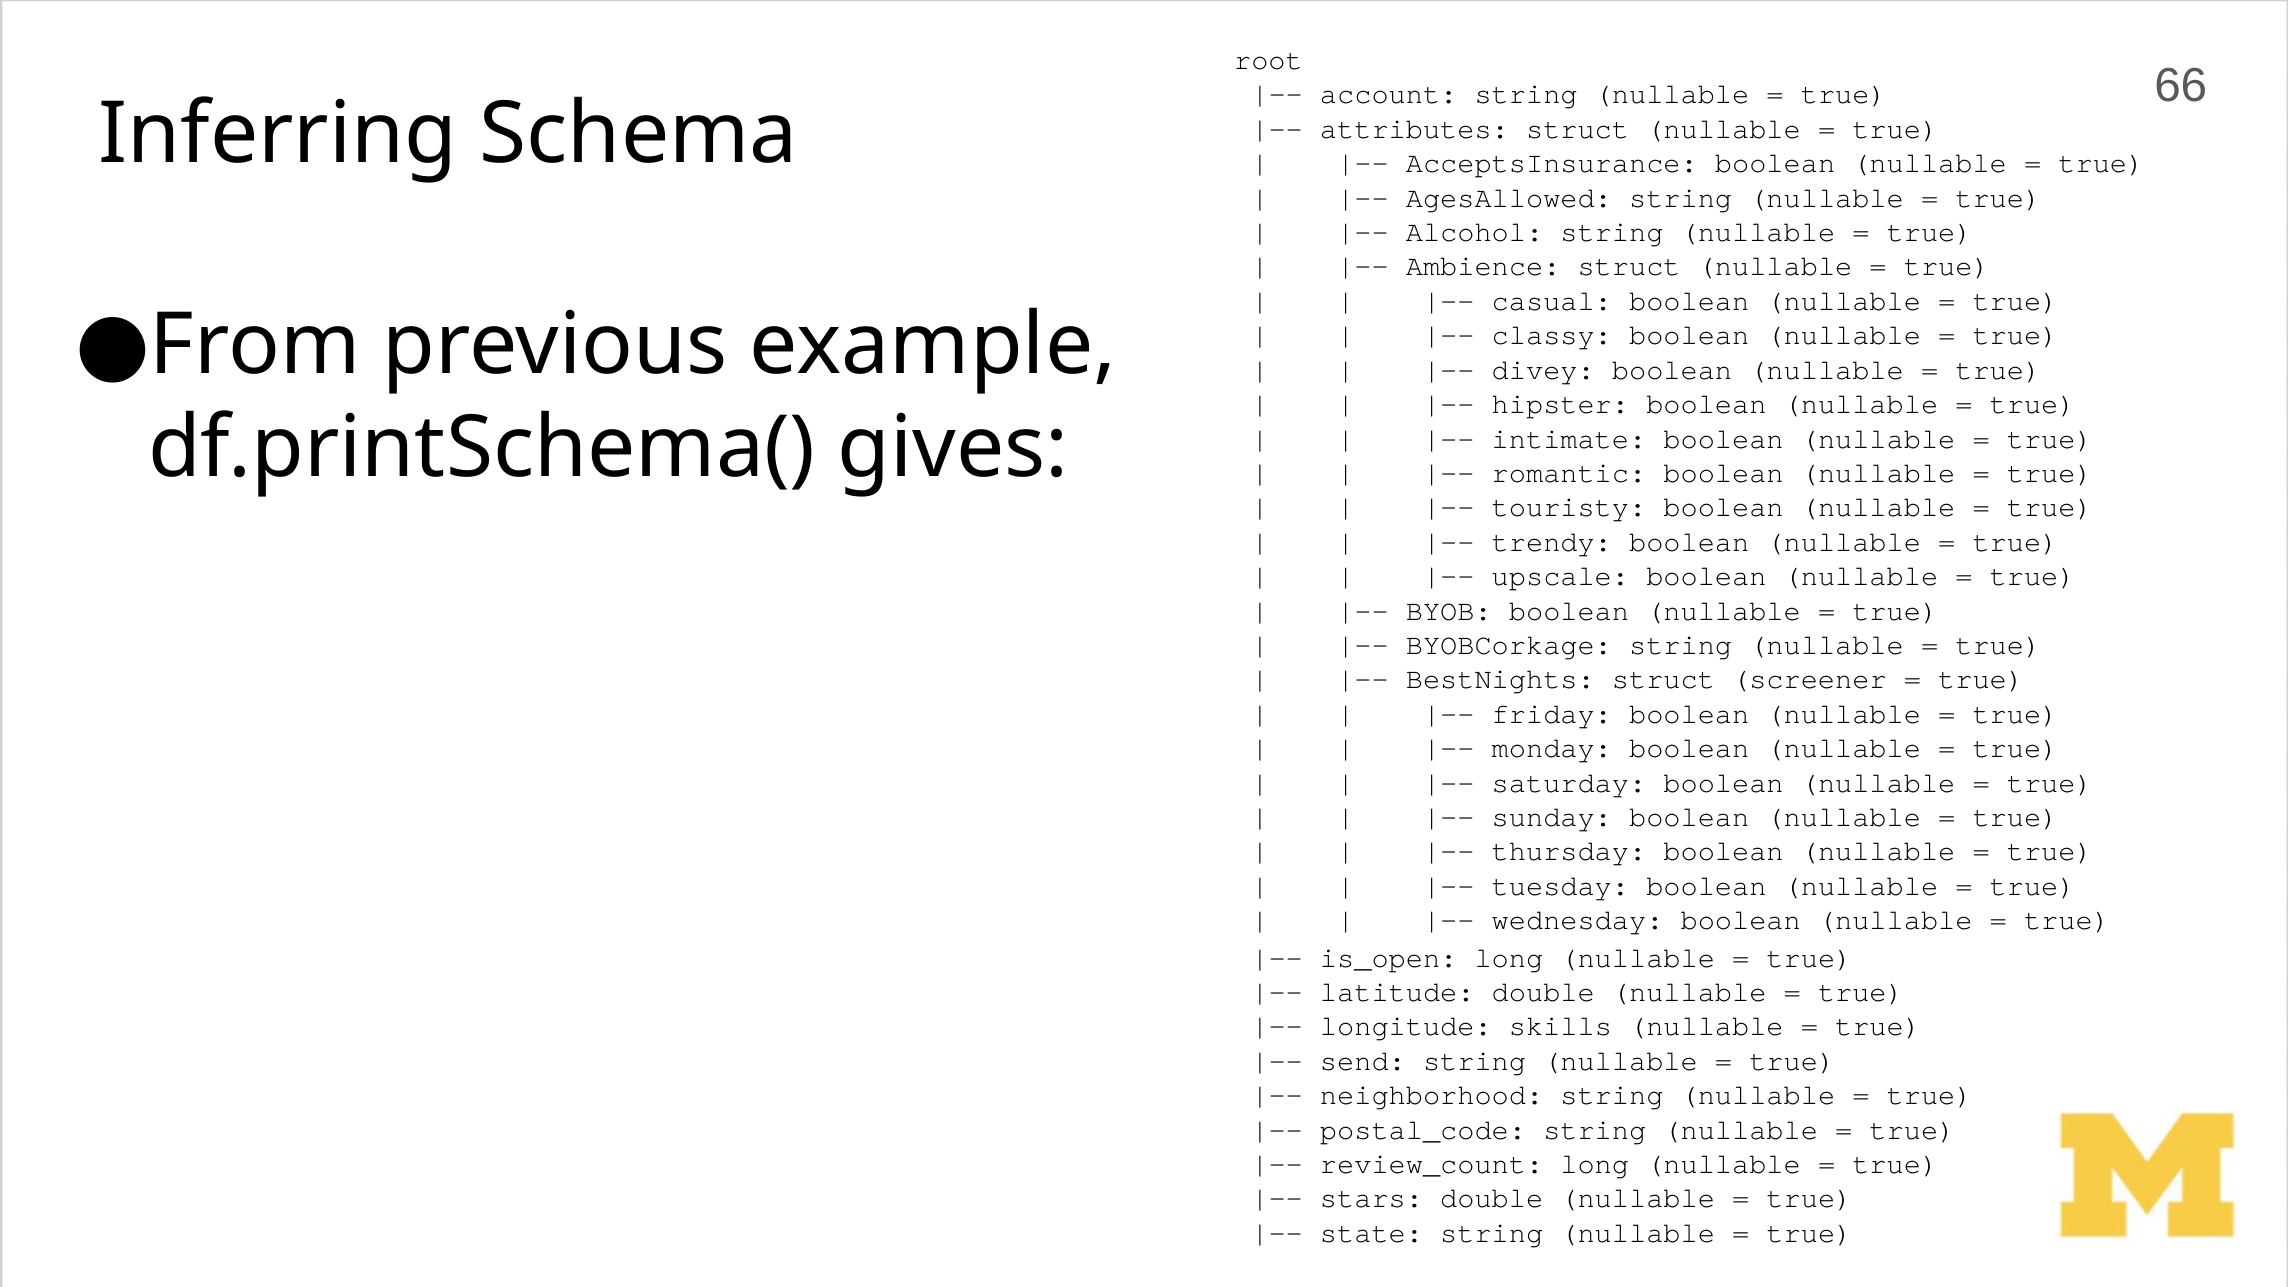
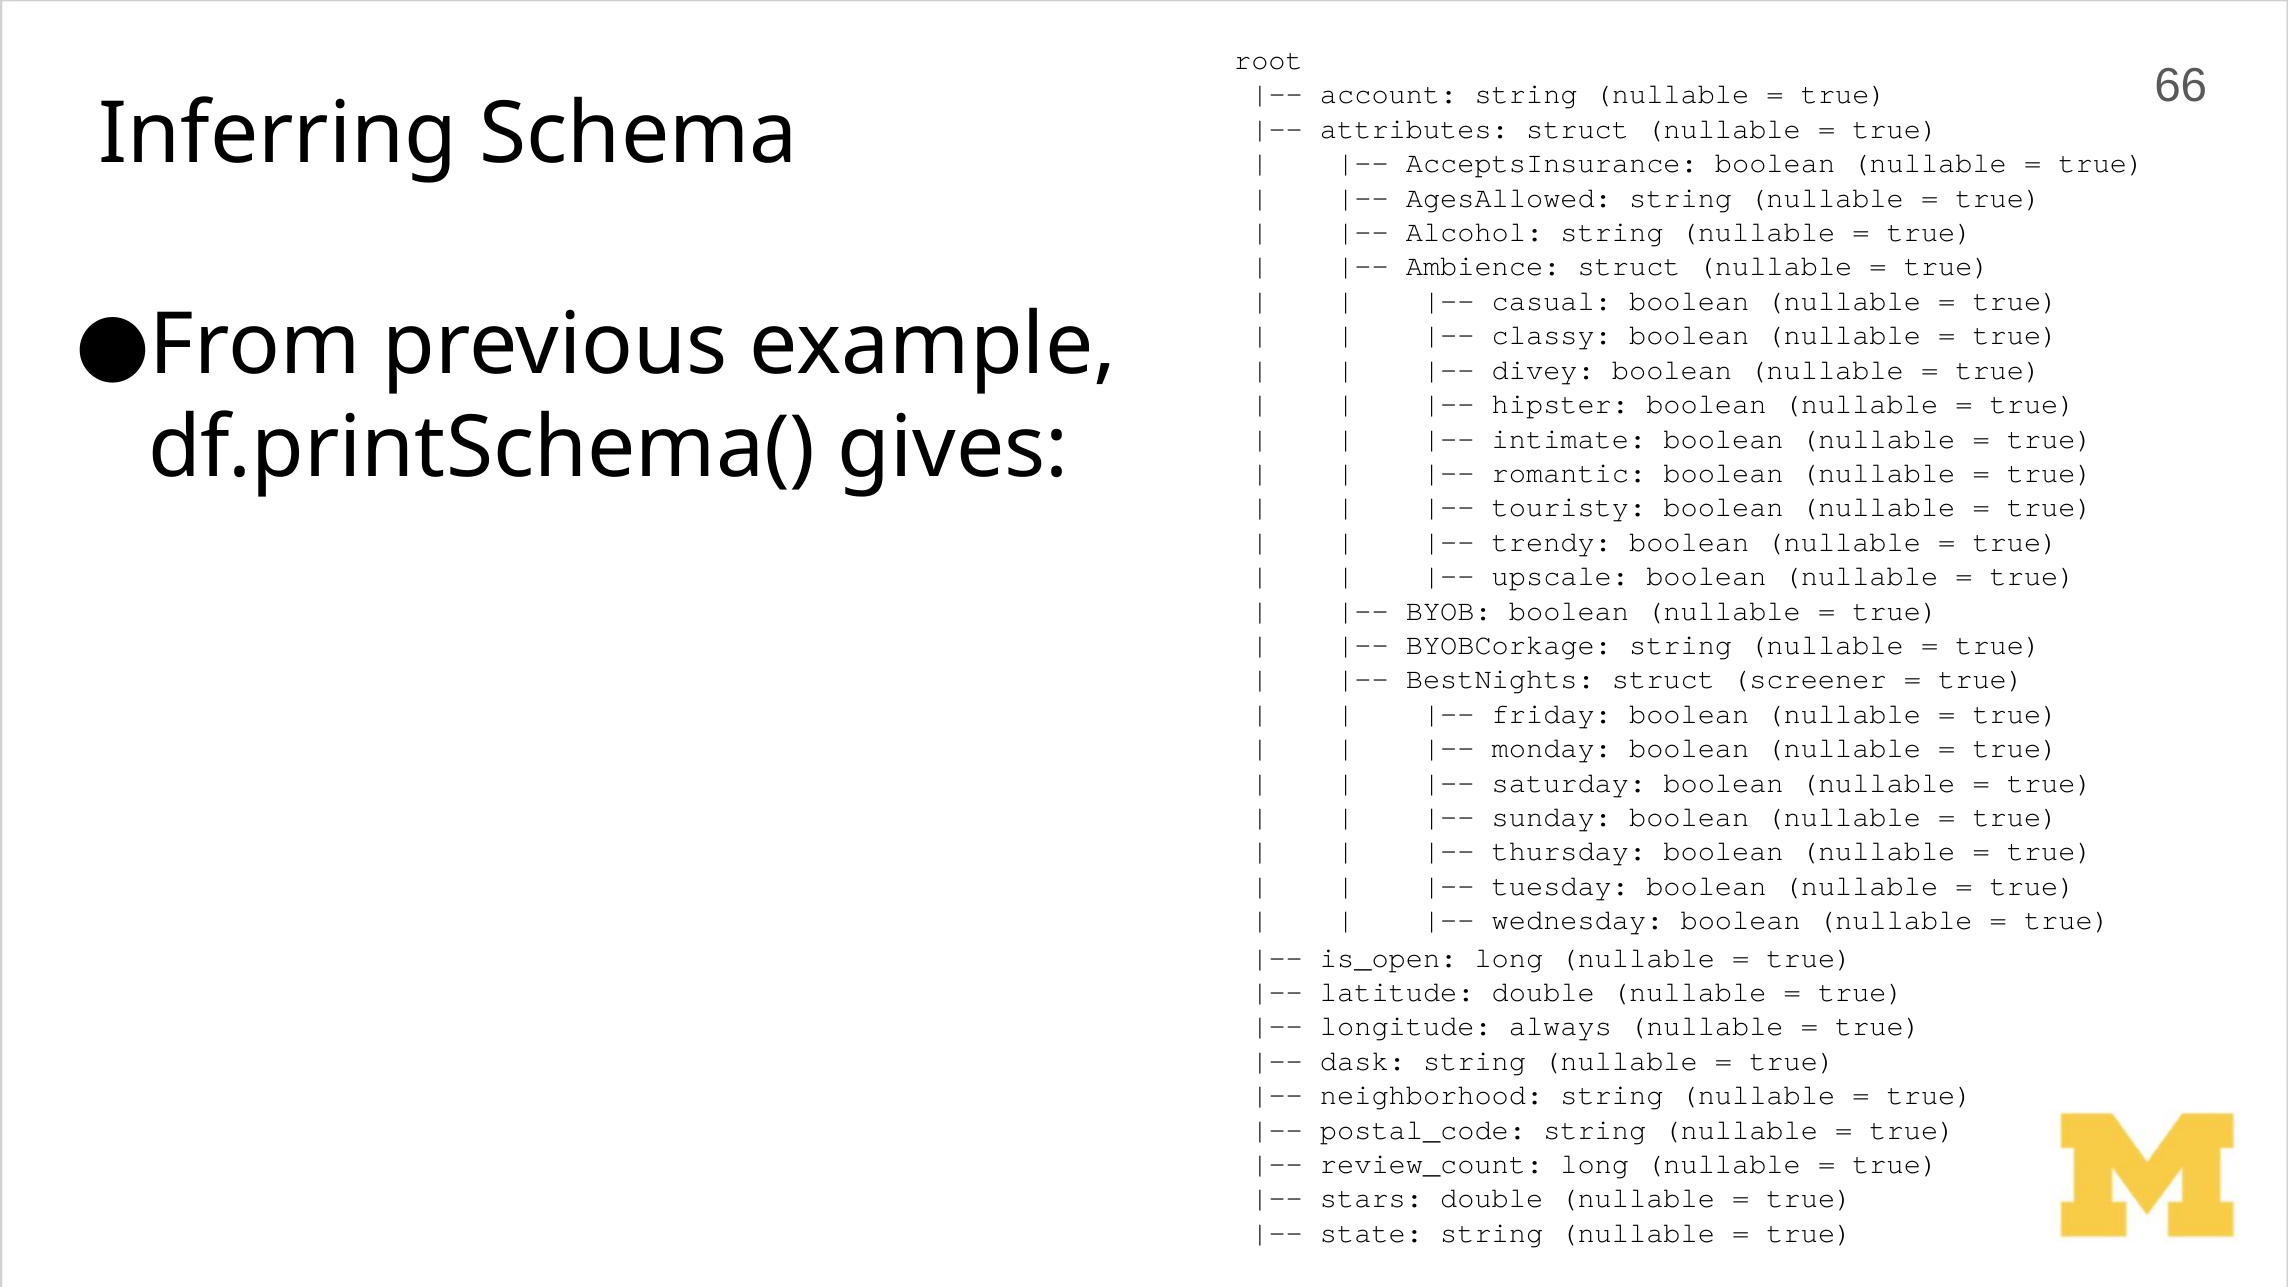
skills: skills -> always
send: send -> dask
